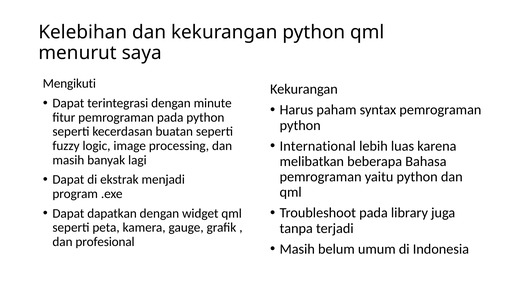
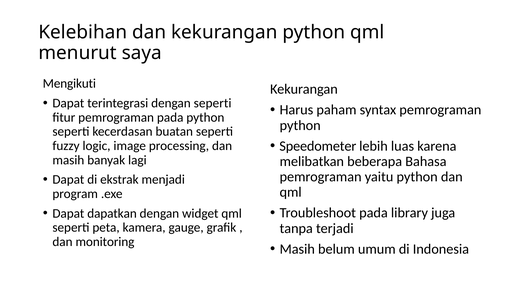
dengan minute: minute -> seperti
International: International -> Speedometer
profesional: profesional -> monitoring
